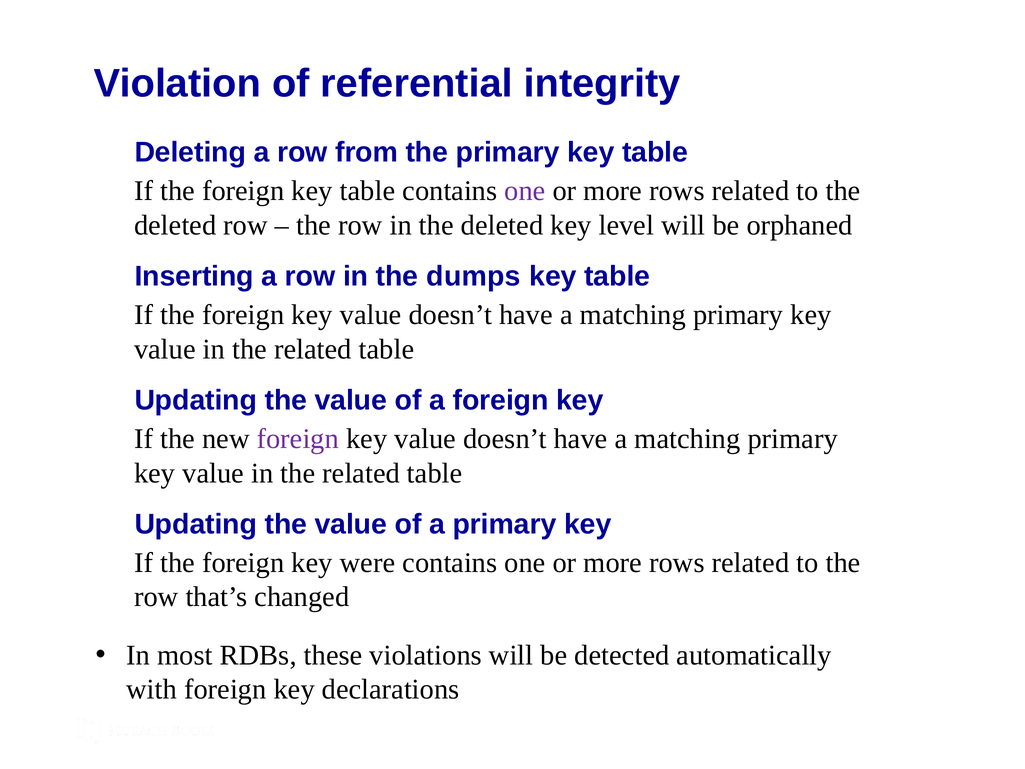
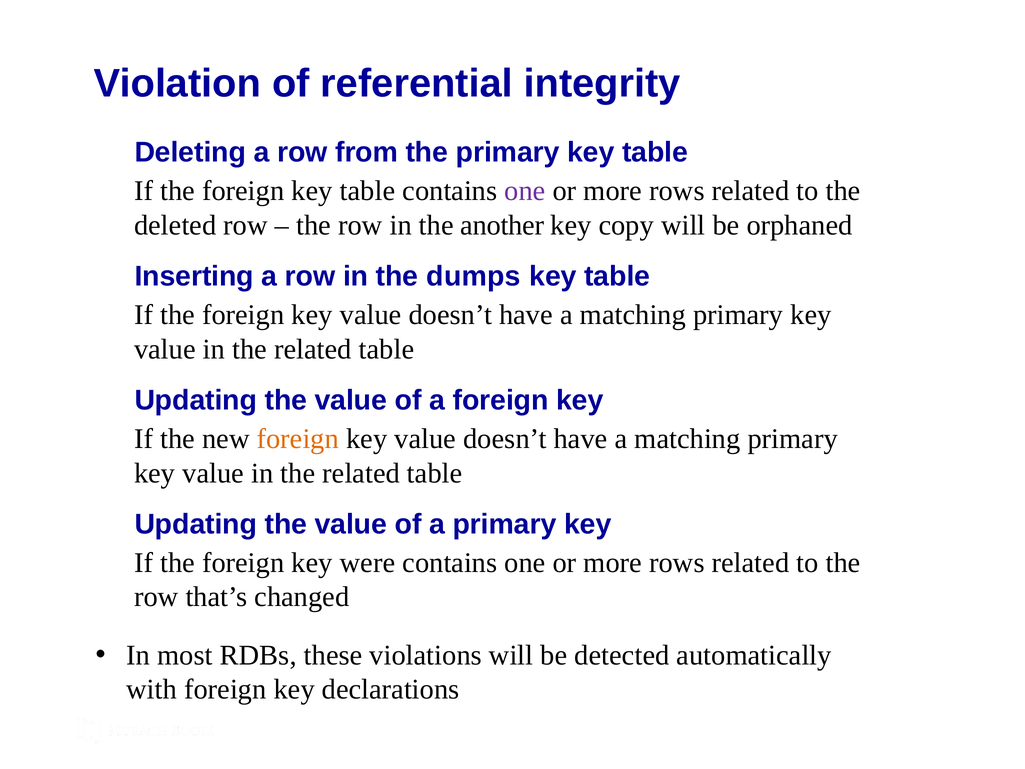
in the deleted: deleted -> another
level: level -> copy
foreign at (298, 439) colour: purple -> orange
